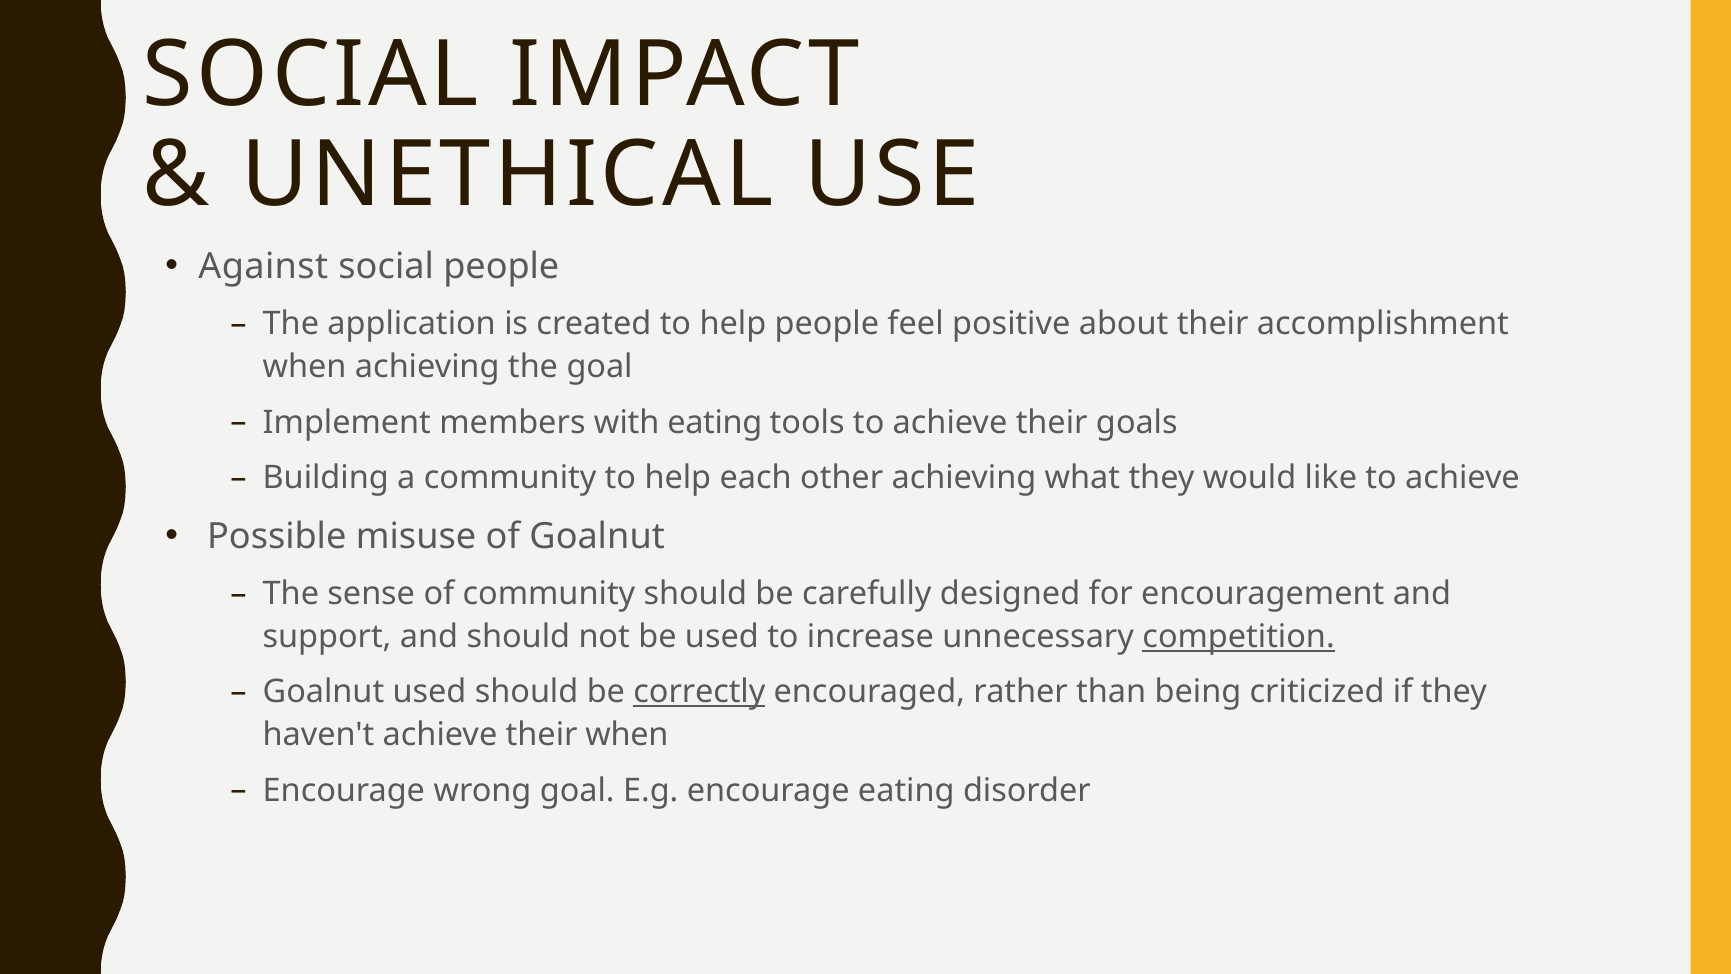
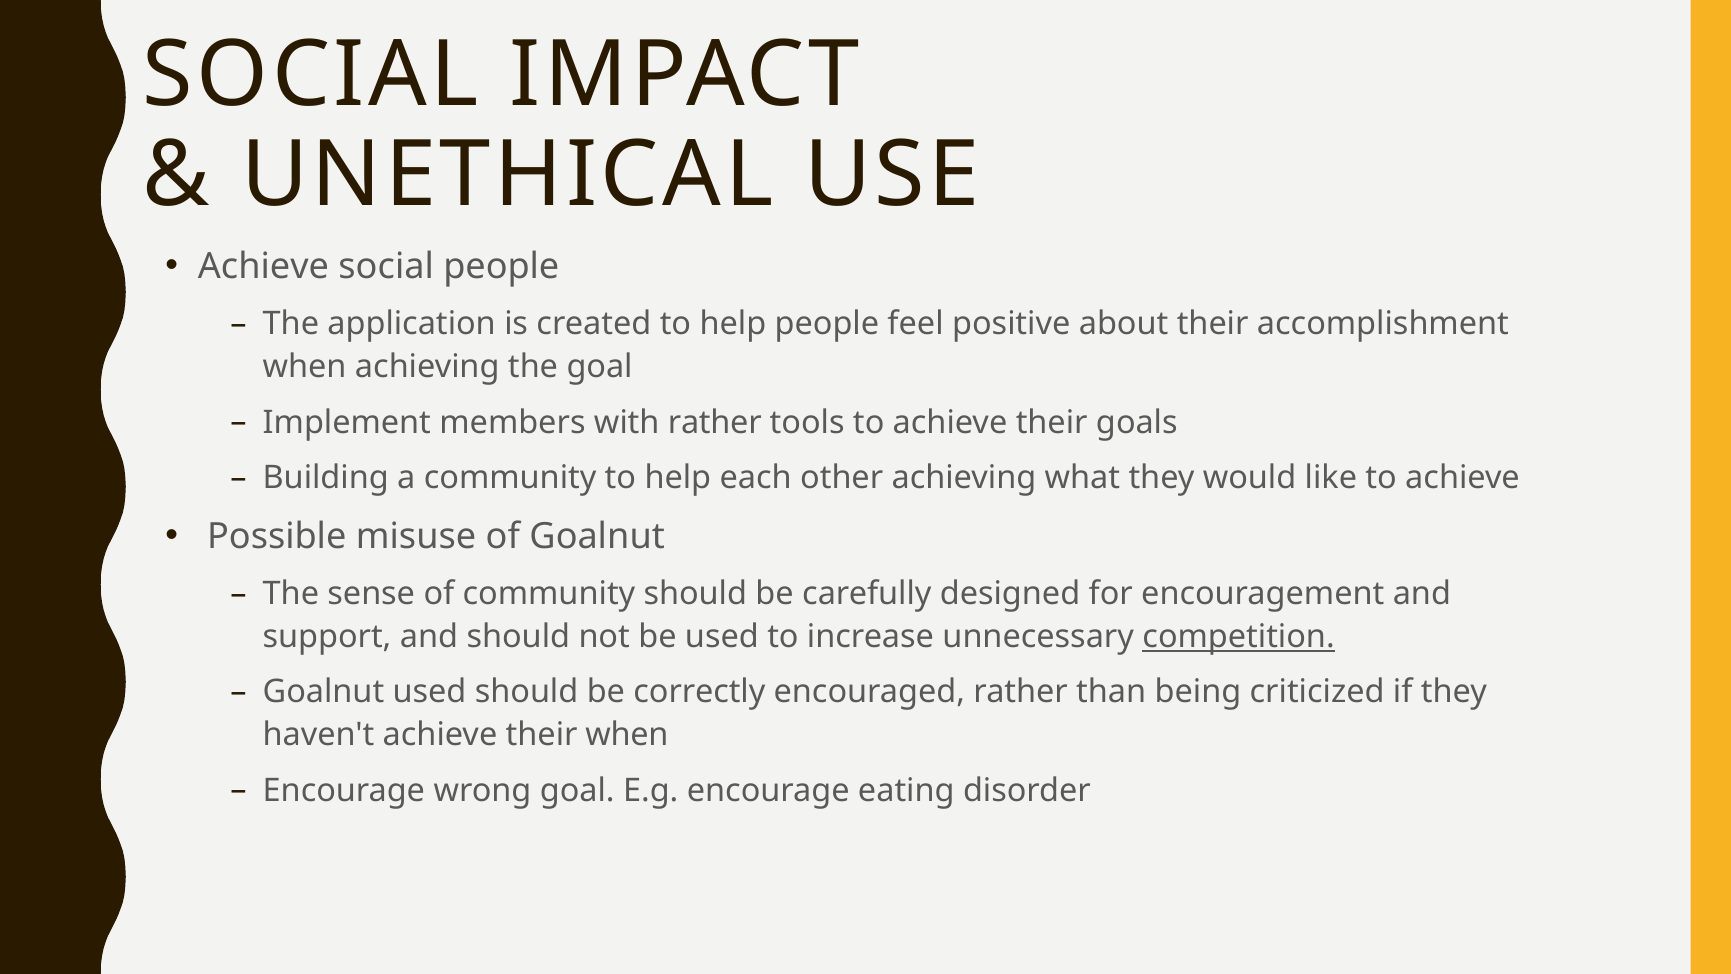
Against at (263, 267): Against -> Achieve
with eating: eating -> rather
correctly underline: present -> none
